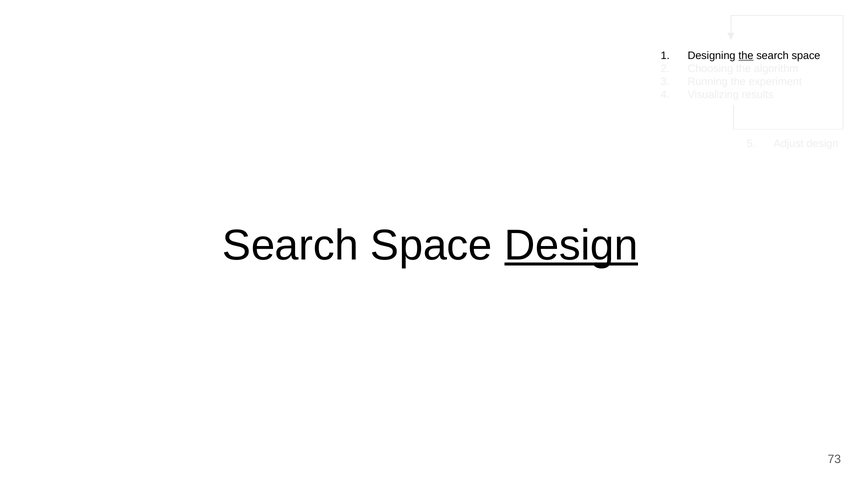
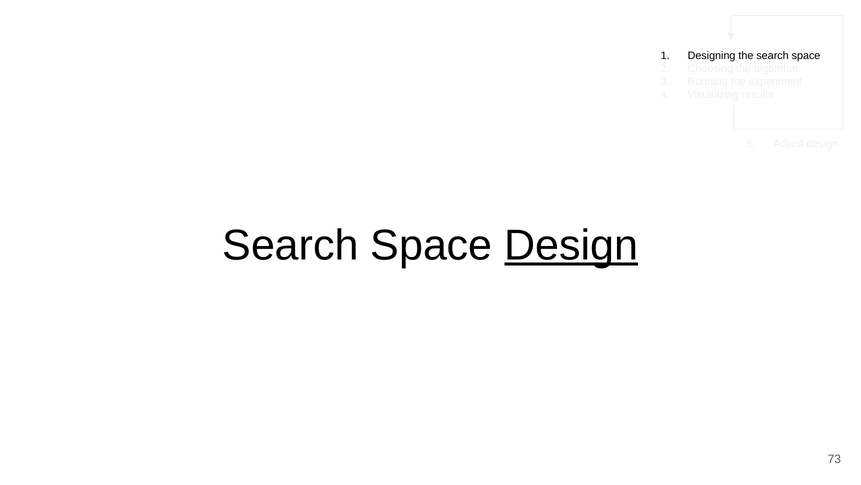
the at (746, 56) underline: present -> none
